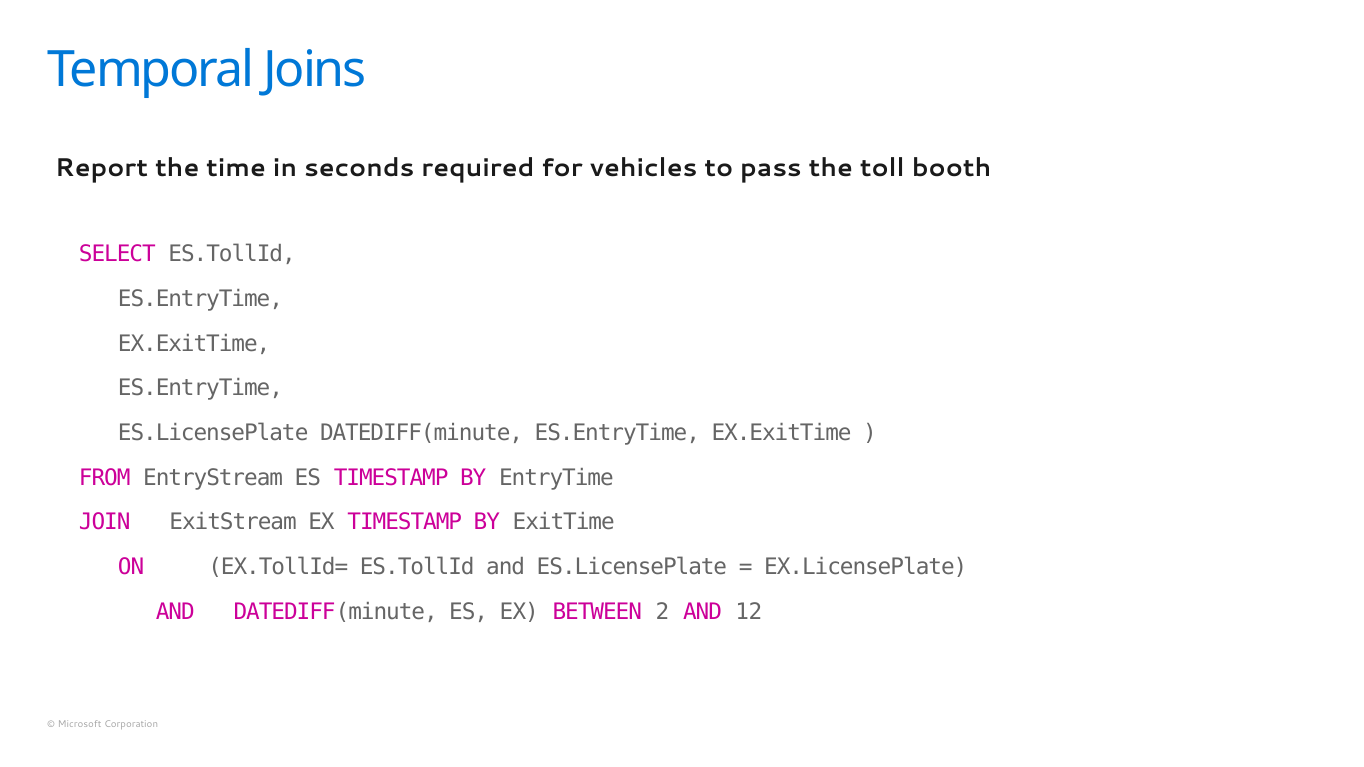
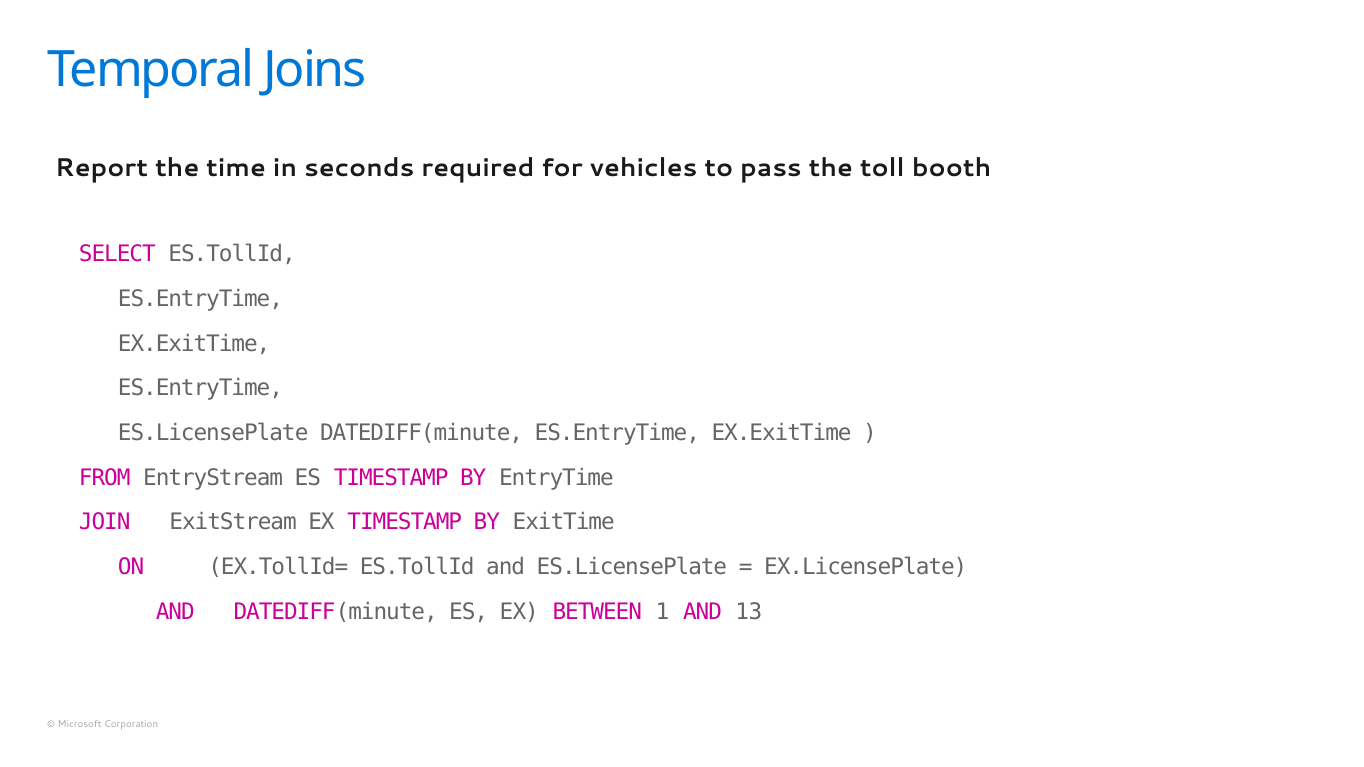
2: 2 -> 1
12: 12 -> 13
